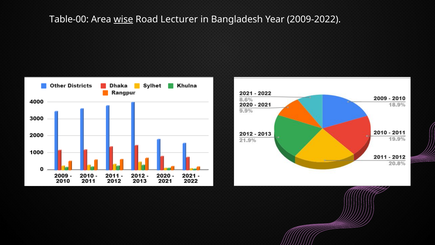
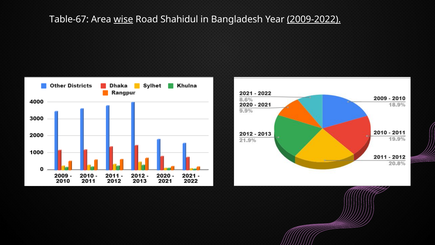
Table-00: Table-00 -> Table-67
Lecturer: Lecturer -> Shahidul
2009-2022 underline: none -> present
